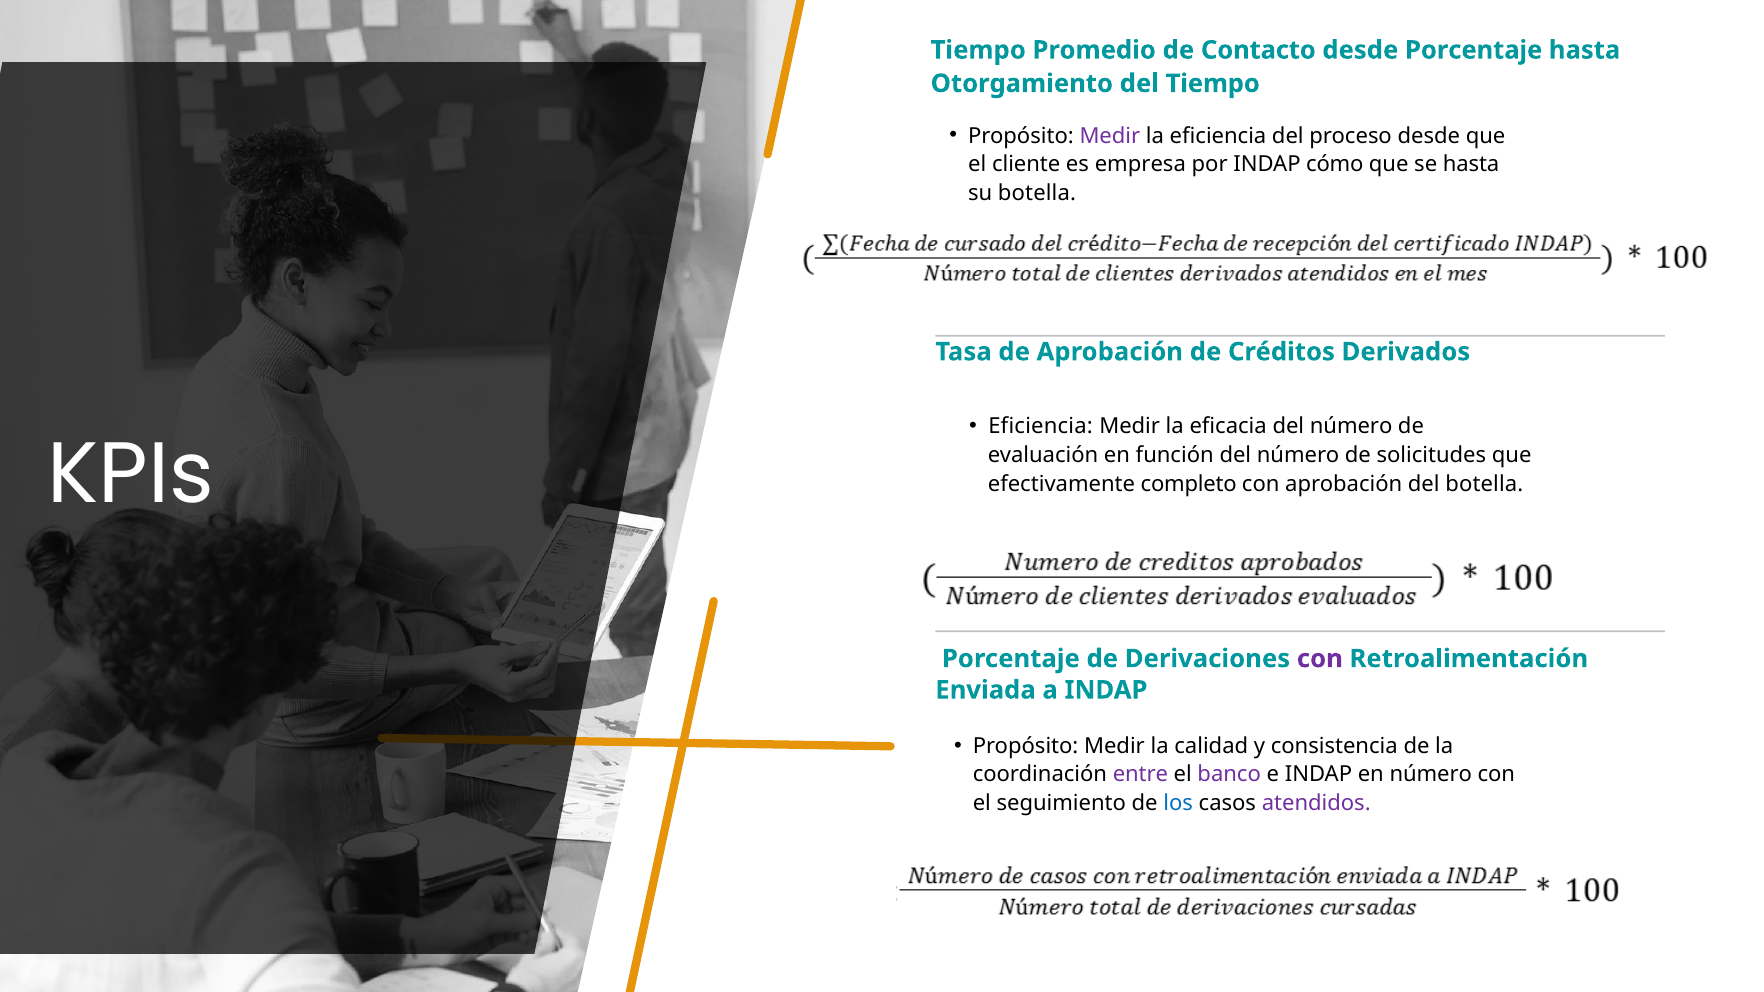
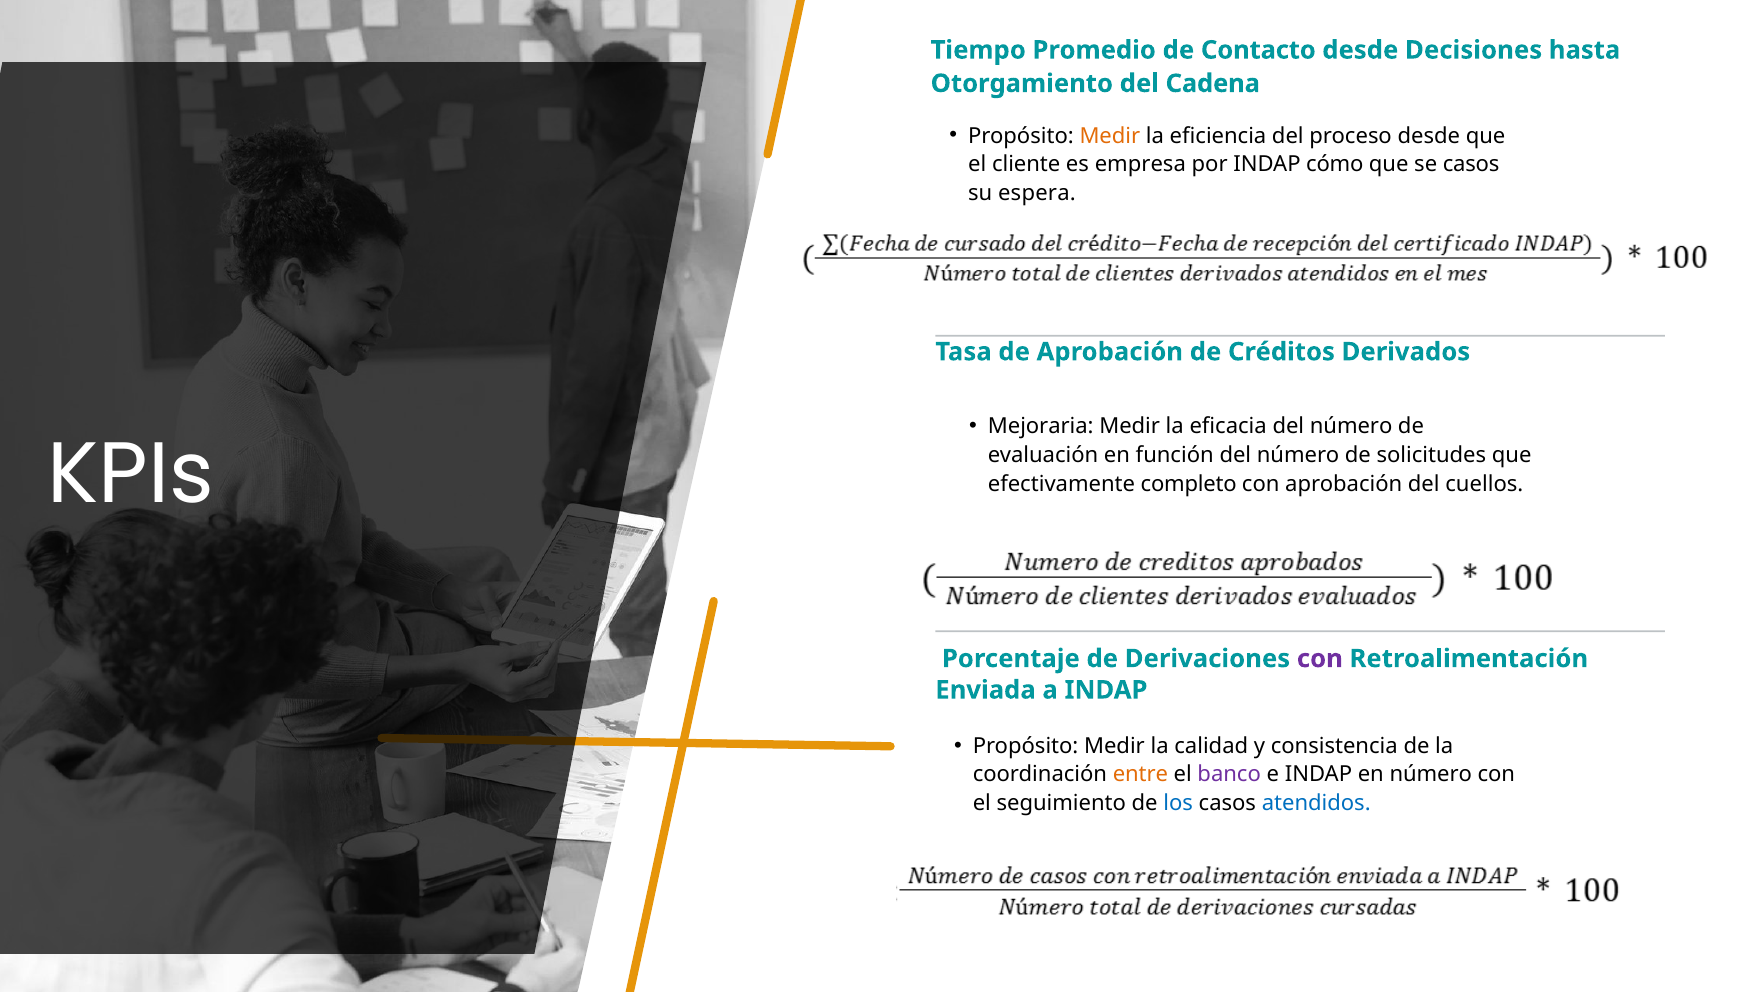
desde Porcentaje: Porcentaje -> Decisiones
del Tiempo: Tiempo -> Cadena
Medir at (1110, 136) colour: purple -> orange
se hasta: hasta -> casos
su botella: botella -> espera
Eficiencia at (1041, 427): Eficiencia -> Mejoraria
del botella: botella -> cuellos
entre colour: purple -> orange
atendidos colour: purple -> blue
